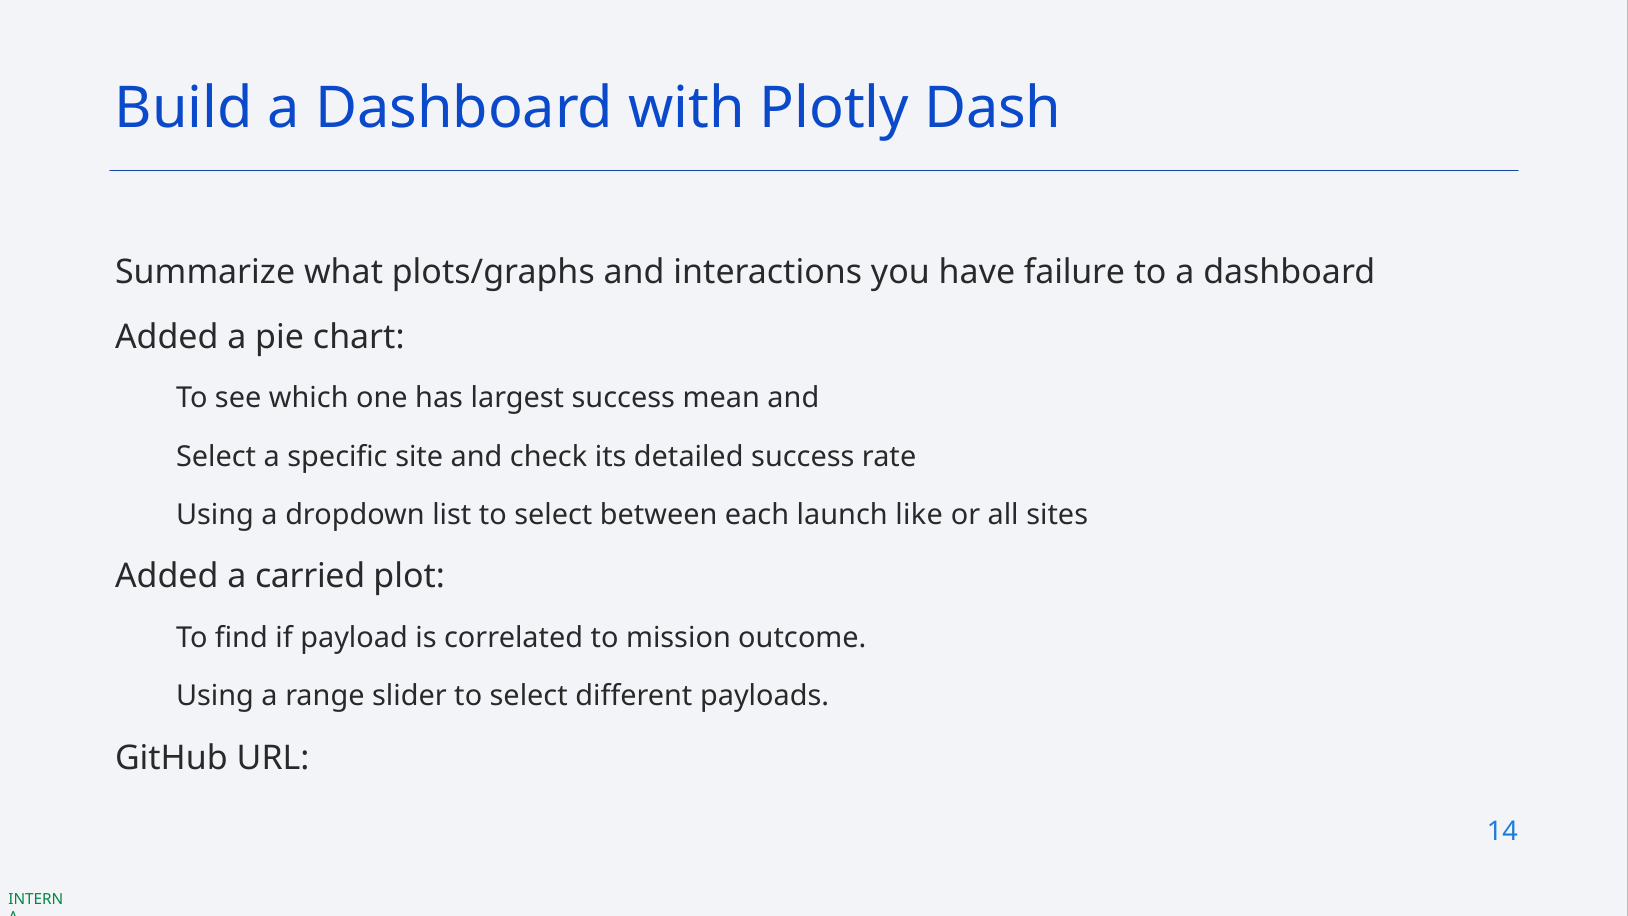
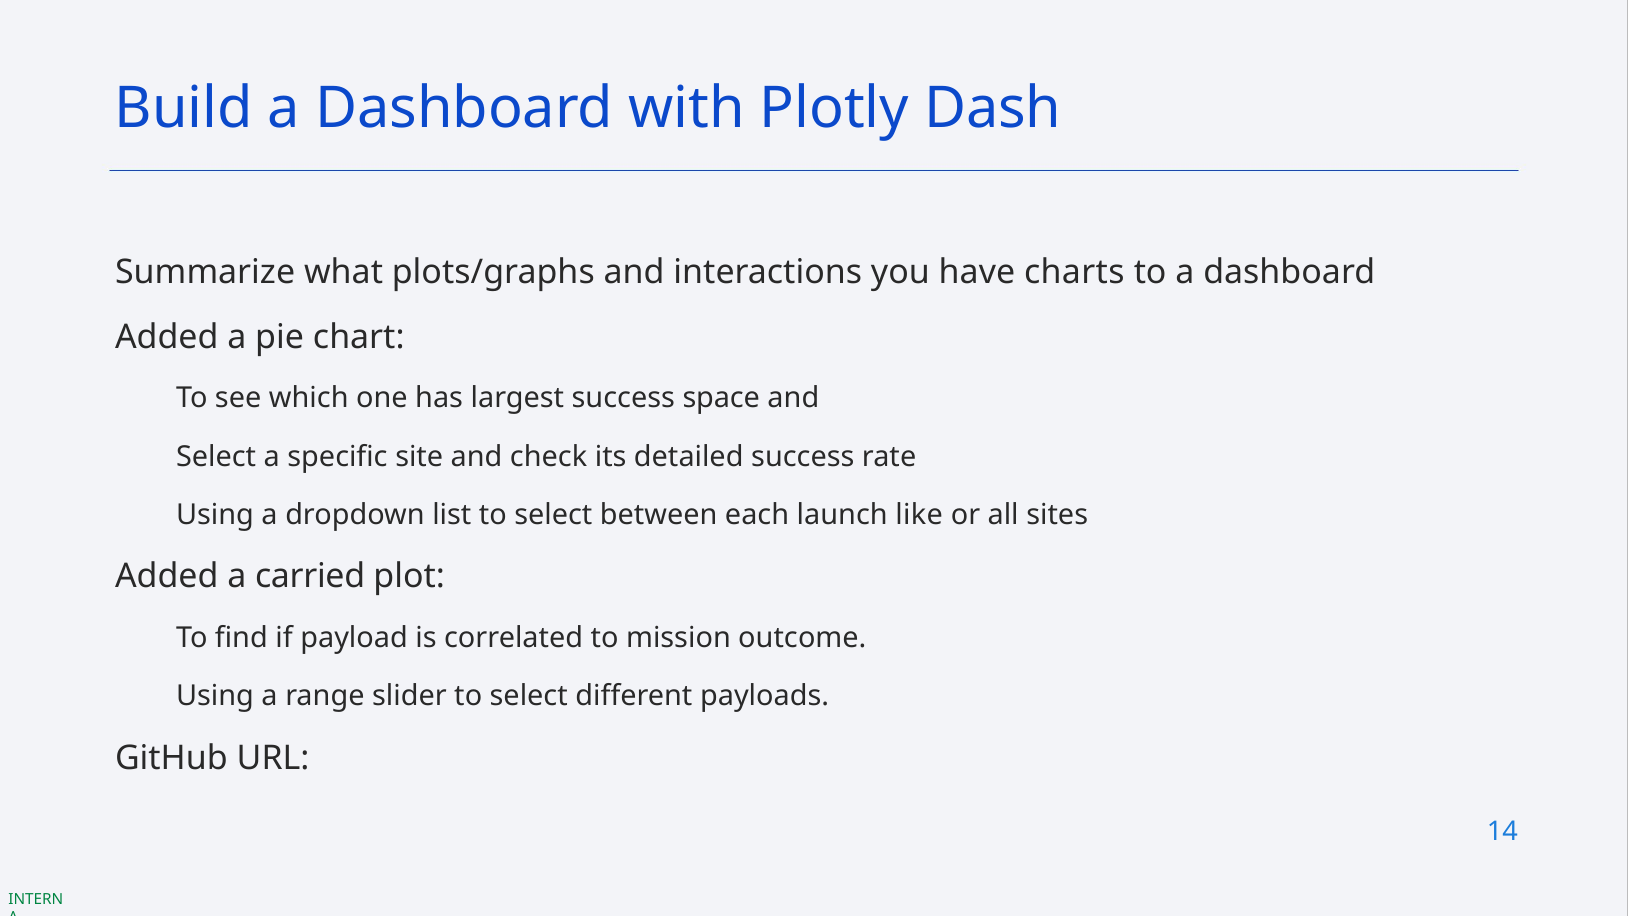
failure: failure -> charts
mean: mean -> space
